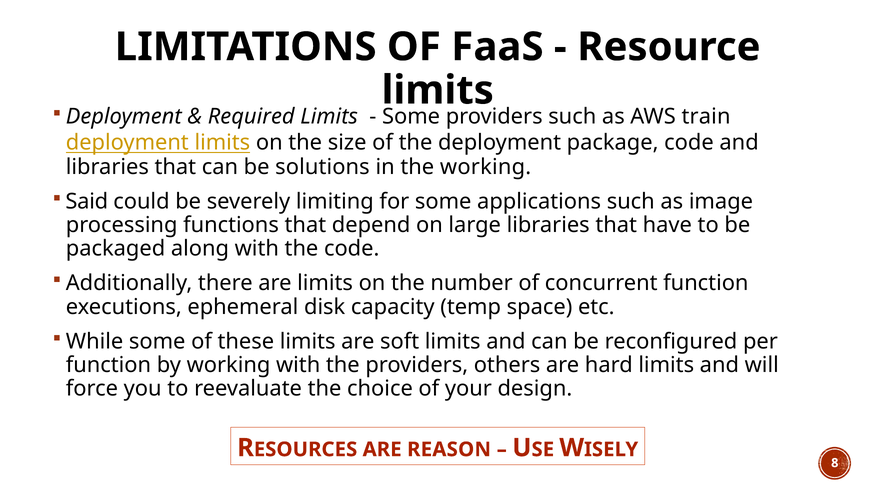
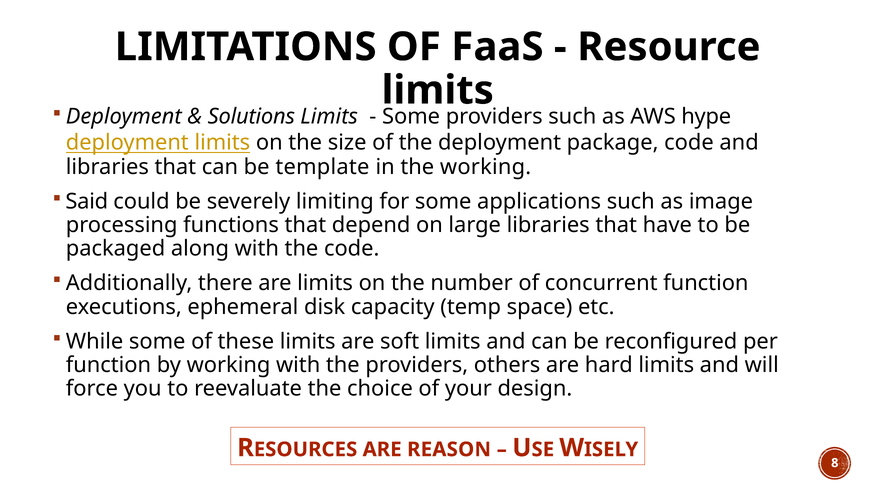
Required: Required -> Solutions
train: train -> hype
solutions: solutions -> template
